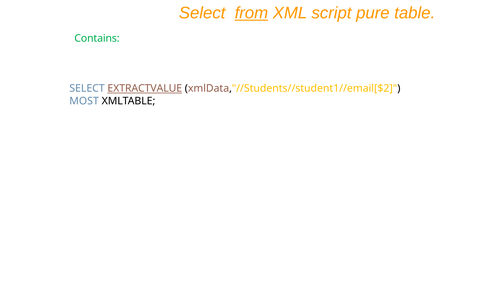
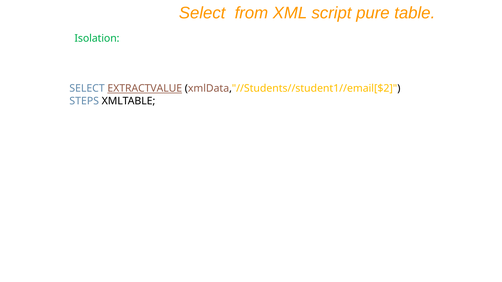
from underline: present -> none
Contains: Contains -> Isolation
MOST: MOST -> STEPS
